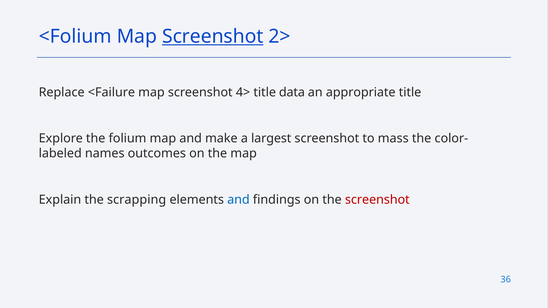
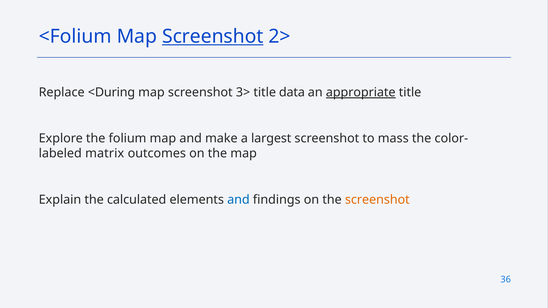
<Failure: <Failure -> <During
4>: 4> -> 3>
appropriate underline: none -> present
names: names -> matrix
scrapping: scrapping -> calculated
screenshot at (377, 200) colour: red -> orange
